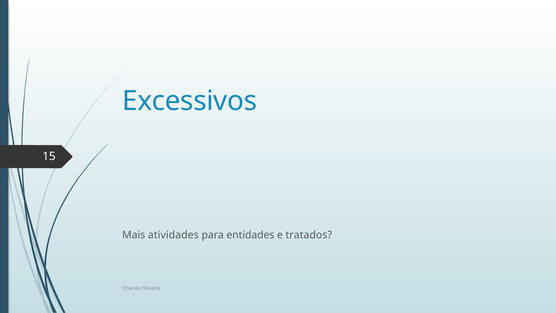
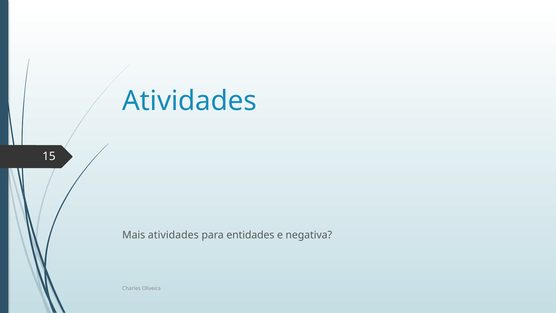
Excessivos at (190, 101): Excessivos -> Atividades
tratados: tratados -> negativa
